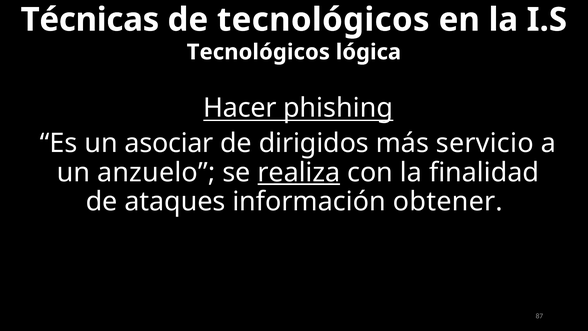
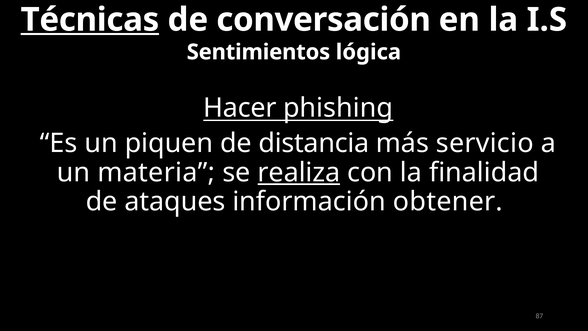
Técnicas underline: none -> present
de tecnológicos: tecnológicos -> conversación
Tecnológicos at (258, 52): Tecnológicos -> Sentimientos
asociar: asociar -> piquen
dirigidos: dirigidos -> distancia
anzuelo: anzuelo -> materia
